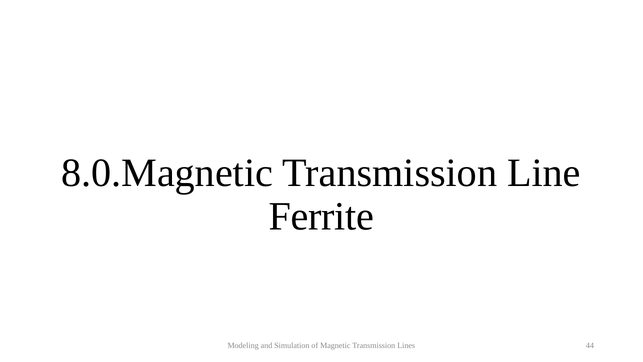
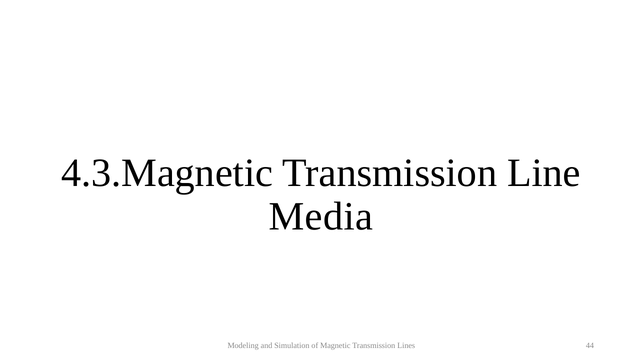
8.0.Magnetic: 8.0.Magnetic -> 4.3.Magnetic
Ferrite: Ferrite -> Media
